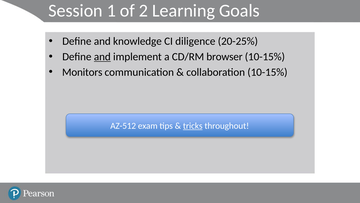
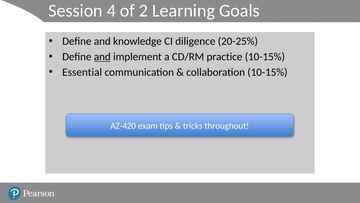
1: 1 -> 4
browser: browser -> practice
Monitors: Monitors -> Essential
AZ-512: AZ-512 -> AZ-420
tricks underline: present -> none
